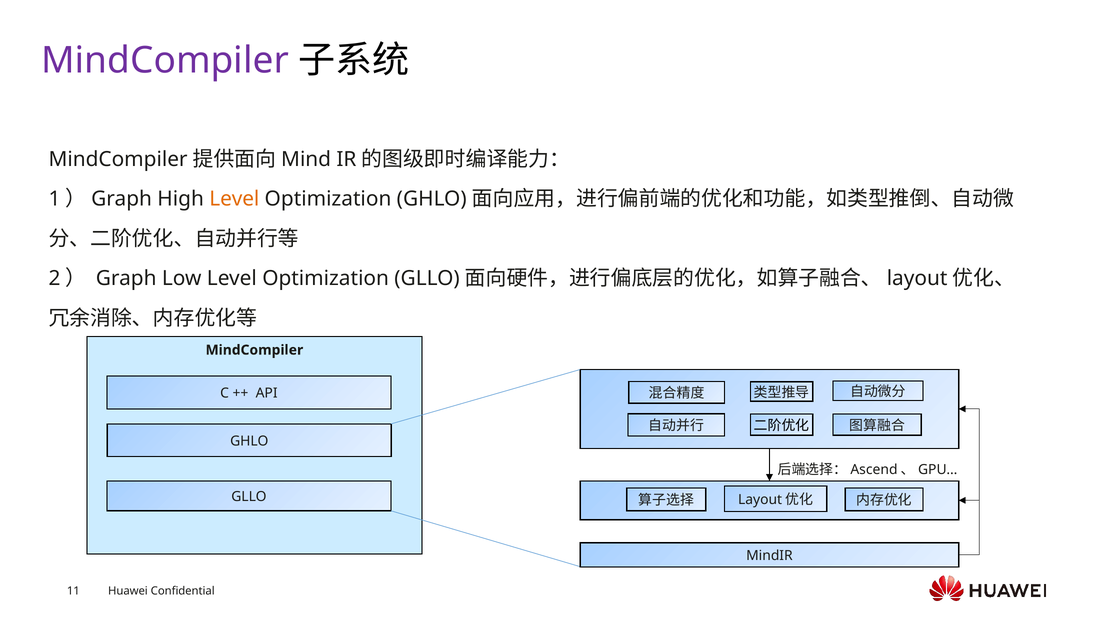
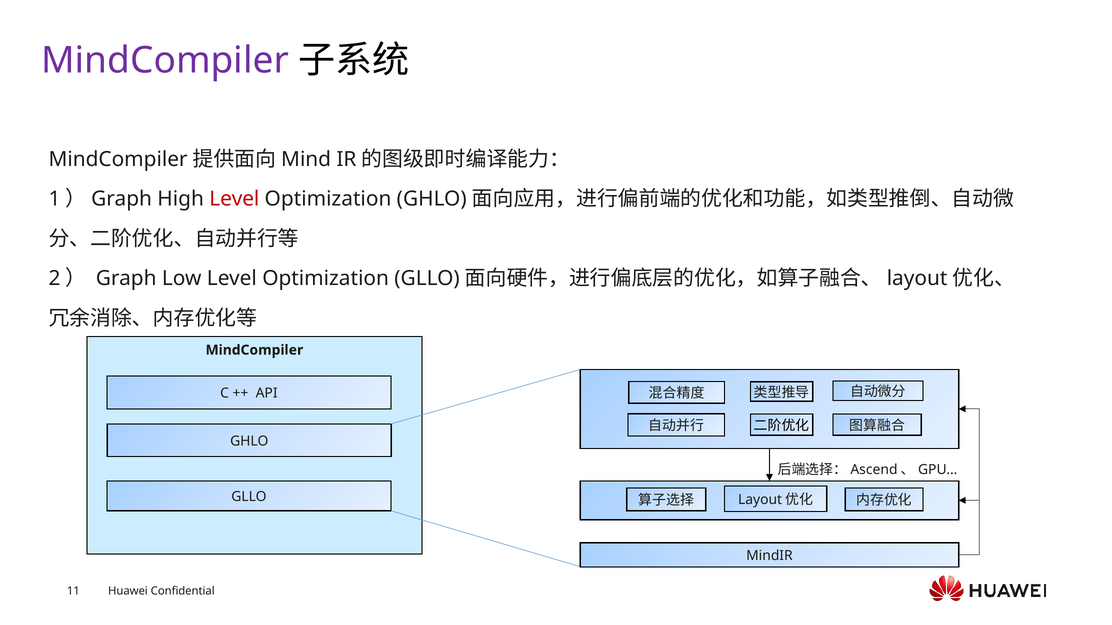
Level at (234, 199) colour: orange -> red
